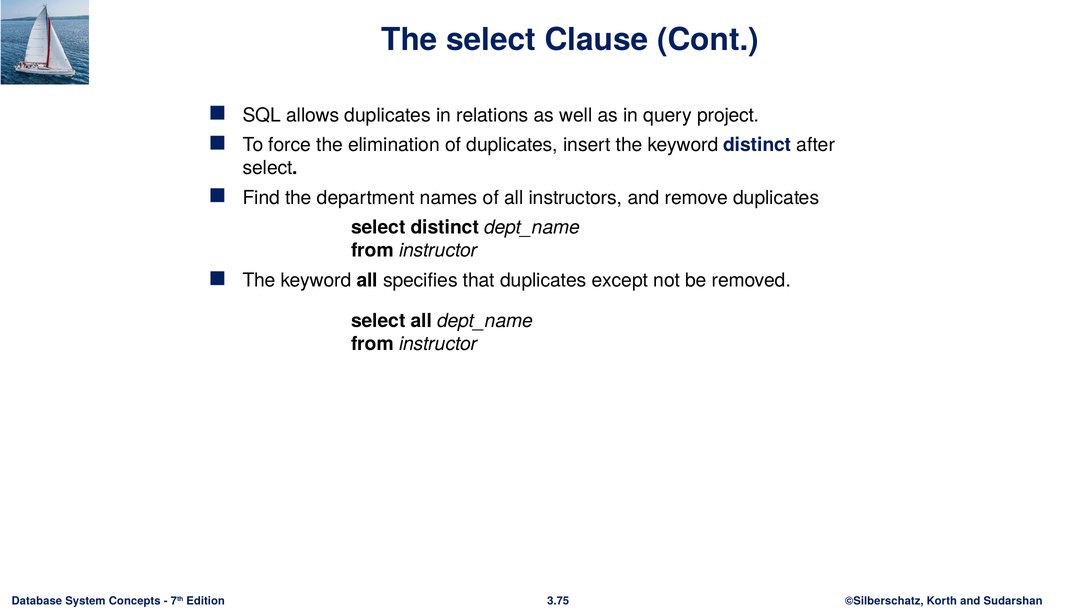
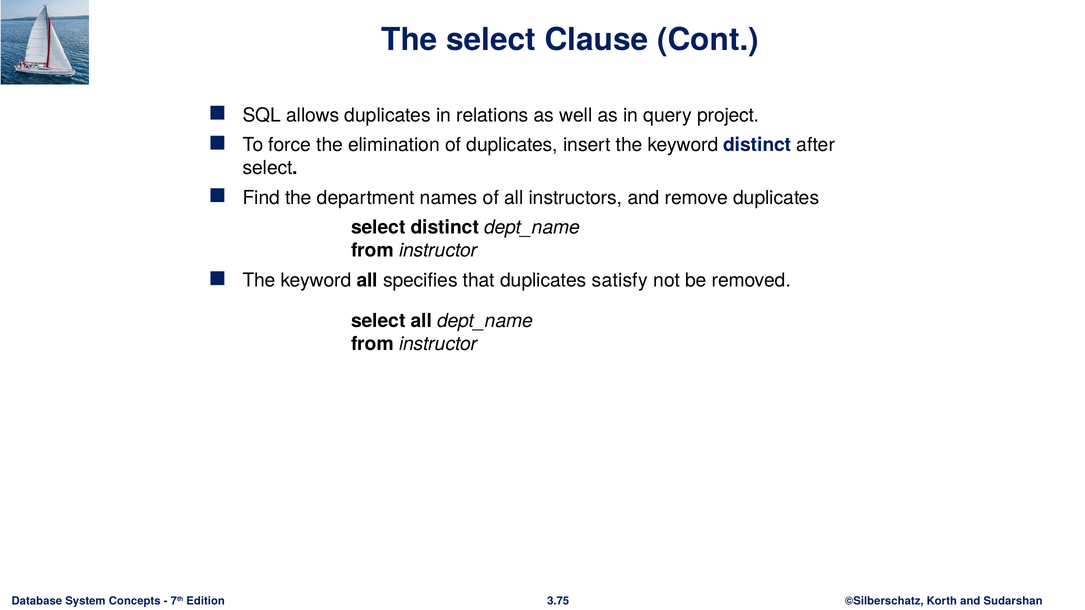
except: except -> satisfy
